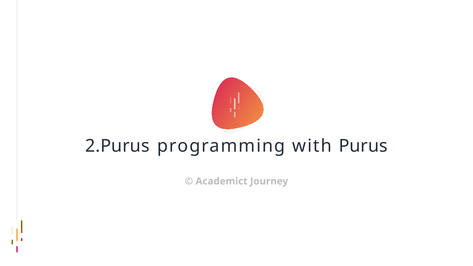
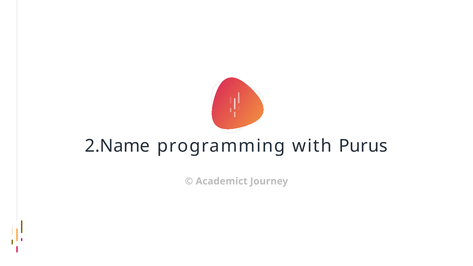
2.Purus: 2.Purus -> 2.Name
